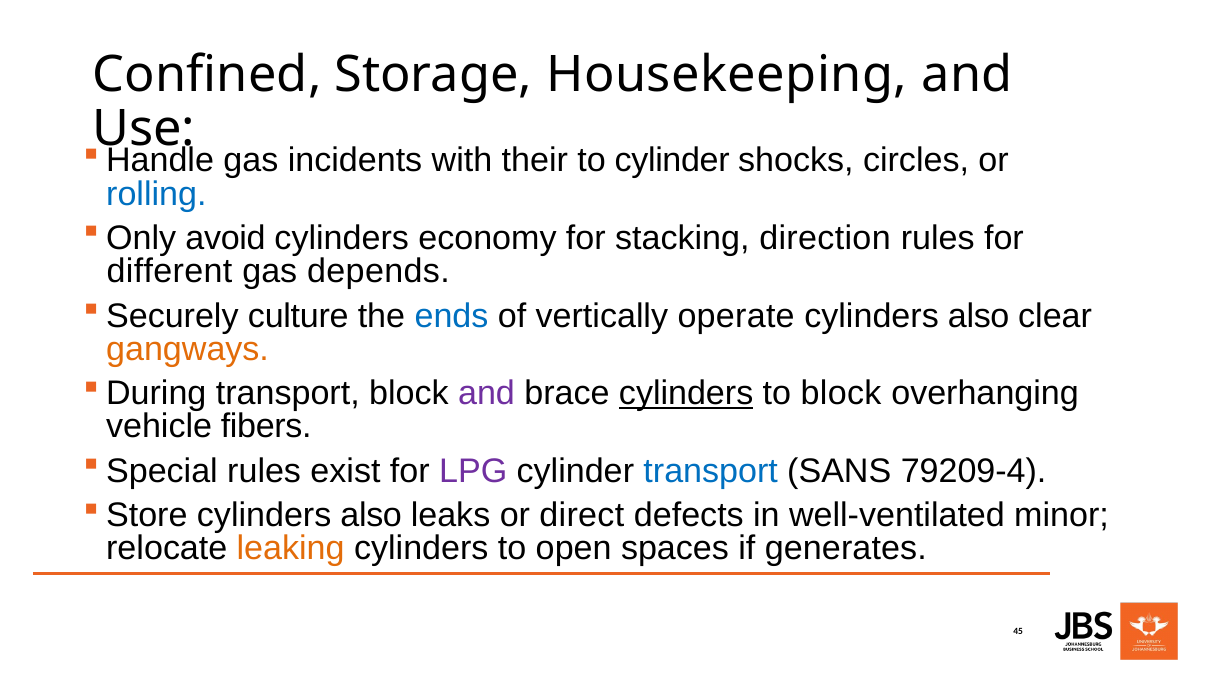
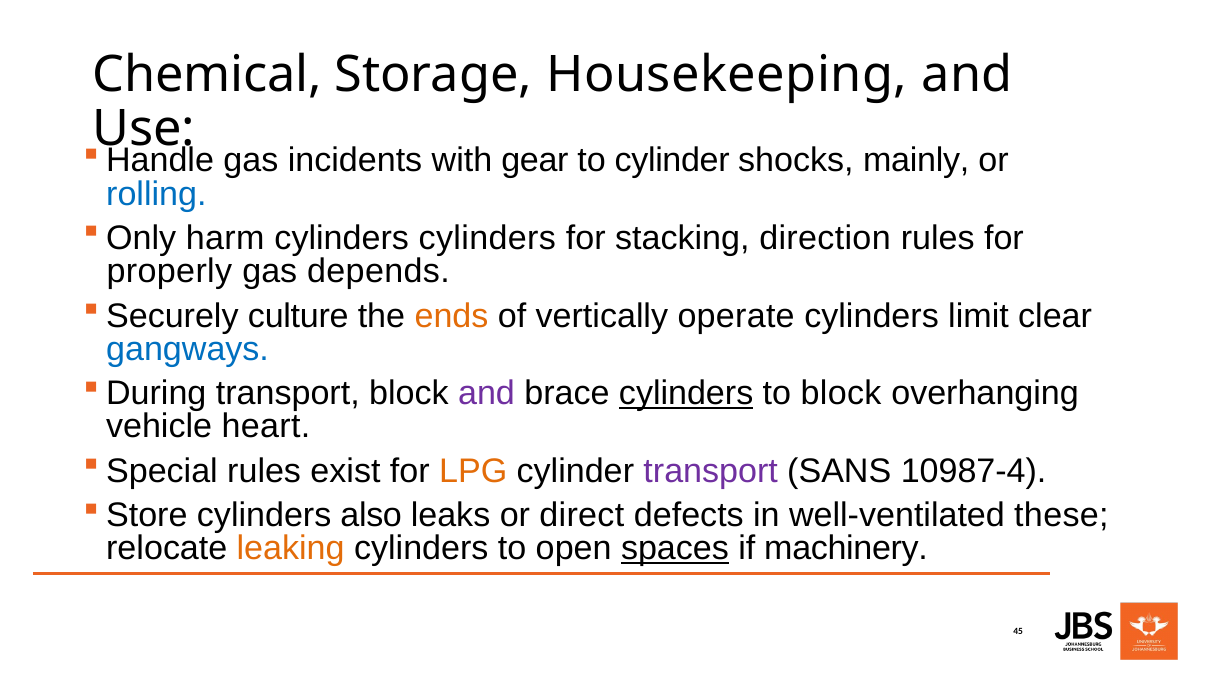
Confined: Confined -> Chemical
their: their -> gear
circles: circles -> mainly
avoid: avoid -> harm
cylinders economy: economy -> cylinders
different: different -> properly
ends colour: blue -> orange
also at (979, 316): also -> limit
gangways colour: orange -> blue
fibers: fibers -> heart
LPG colour: purple -> orange
transport at (711, 471) colour: blue -> purple
79209-4: 79209-4 -> 10987-4
minor: minor -> these
spaces underline: none -> present
generates: generates -> machinery
